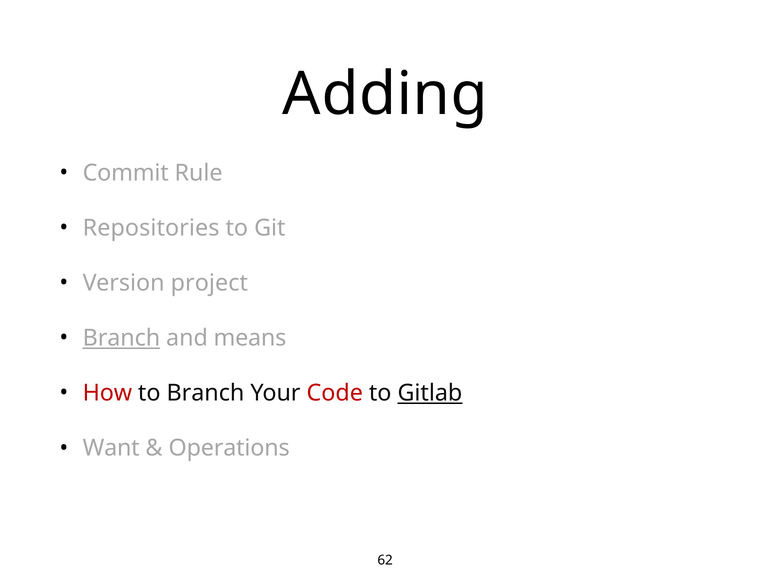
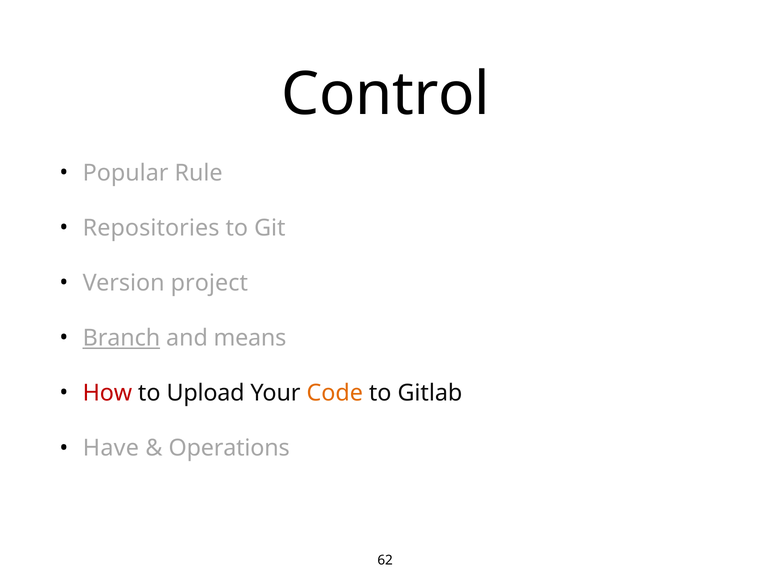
Adding: Adding -> Control
Commit: Commit -> Popular
to Branch: Branch -> Upload
Code colour: red -> orange
Gitlab underline: present -> none
Want: Want -> Have
